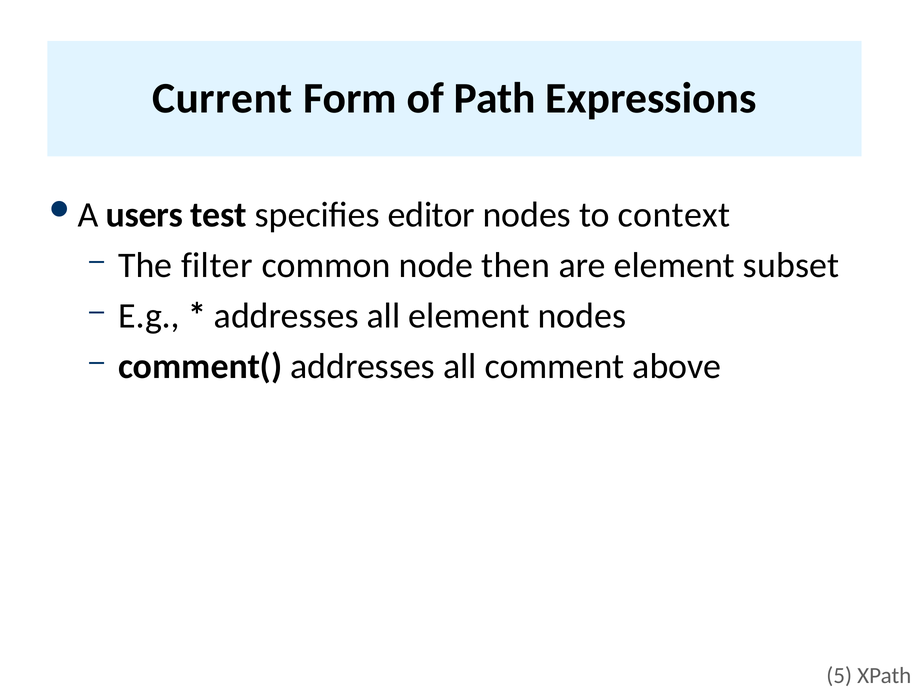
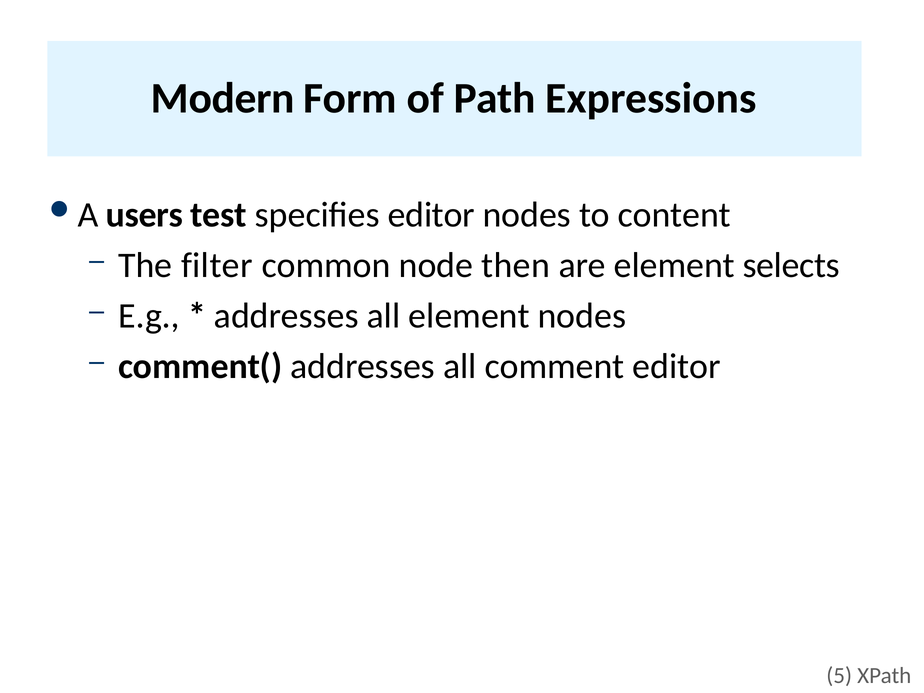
Current: Current -> Modern
context: context -> content
subset: subset -> selects
comment above: above -> editor
